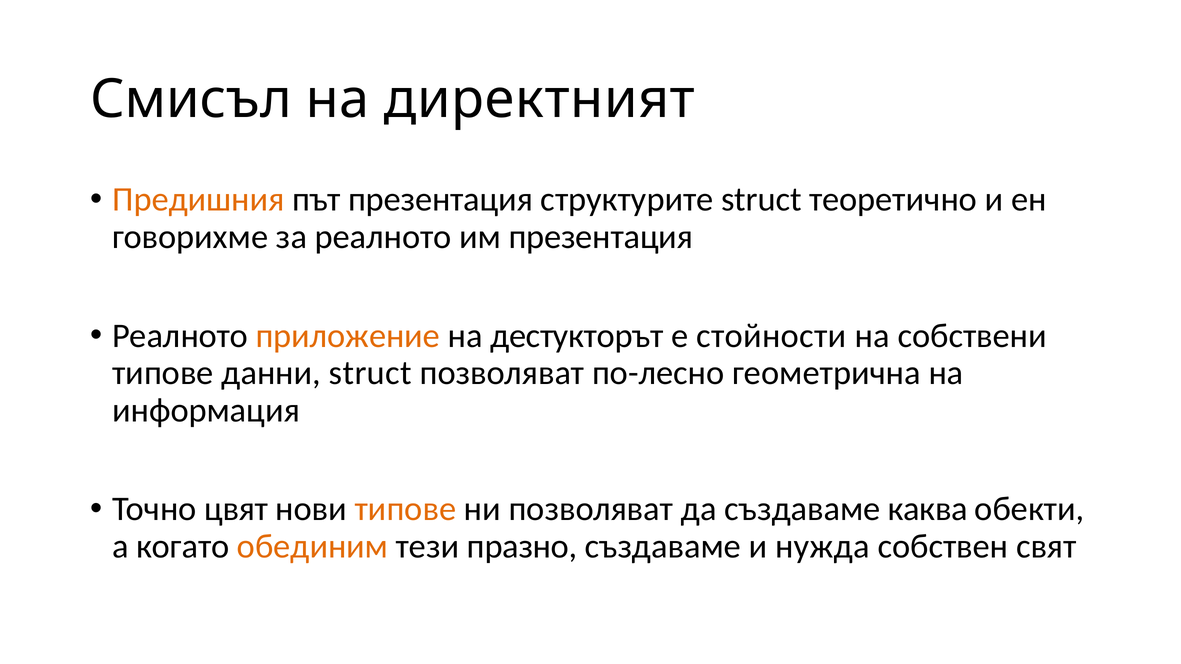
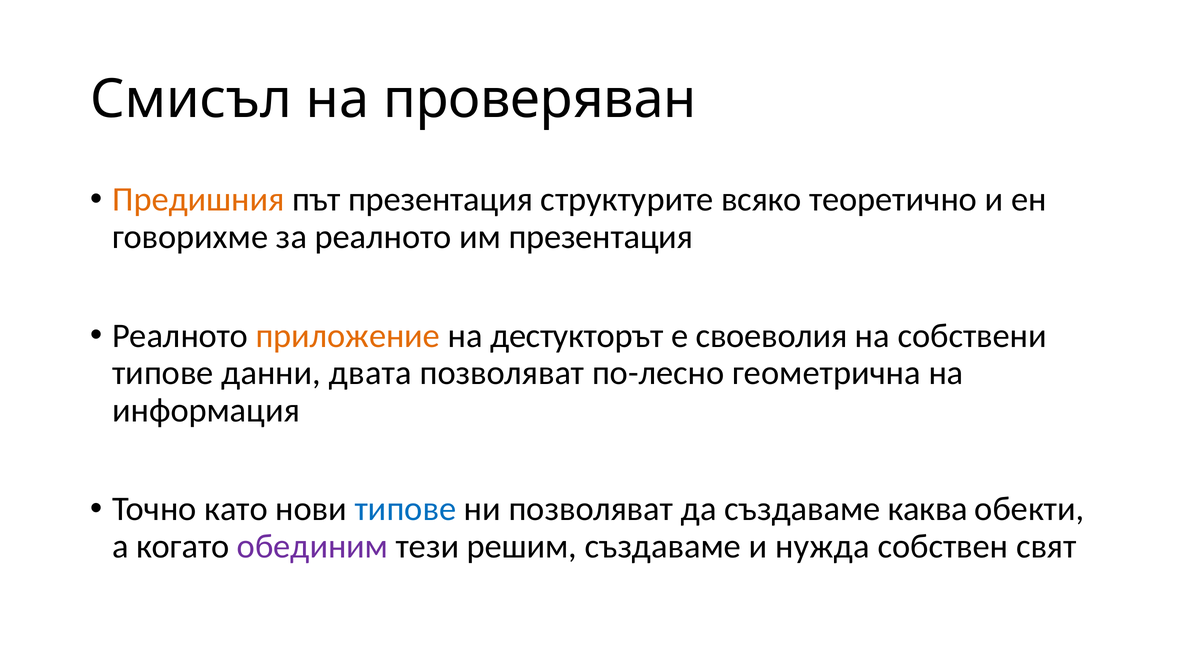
директният: директният -> проверяван
структурите struct: struct -> всяко
стойности: стойности -> своеволия
данни struct: struct -> двата
цвят: цвят -> като
типове at (405, 509) colour: orange -> blue
обединим colour: orange -> purple
празно: празно -> решим
